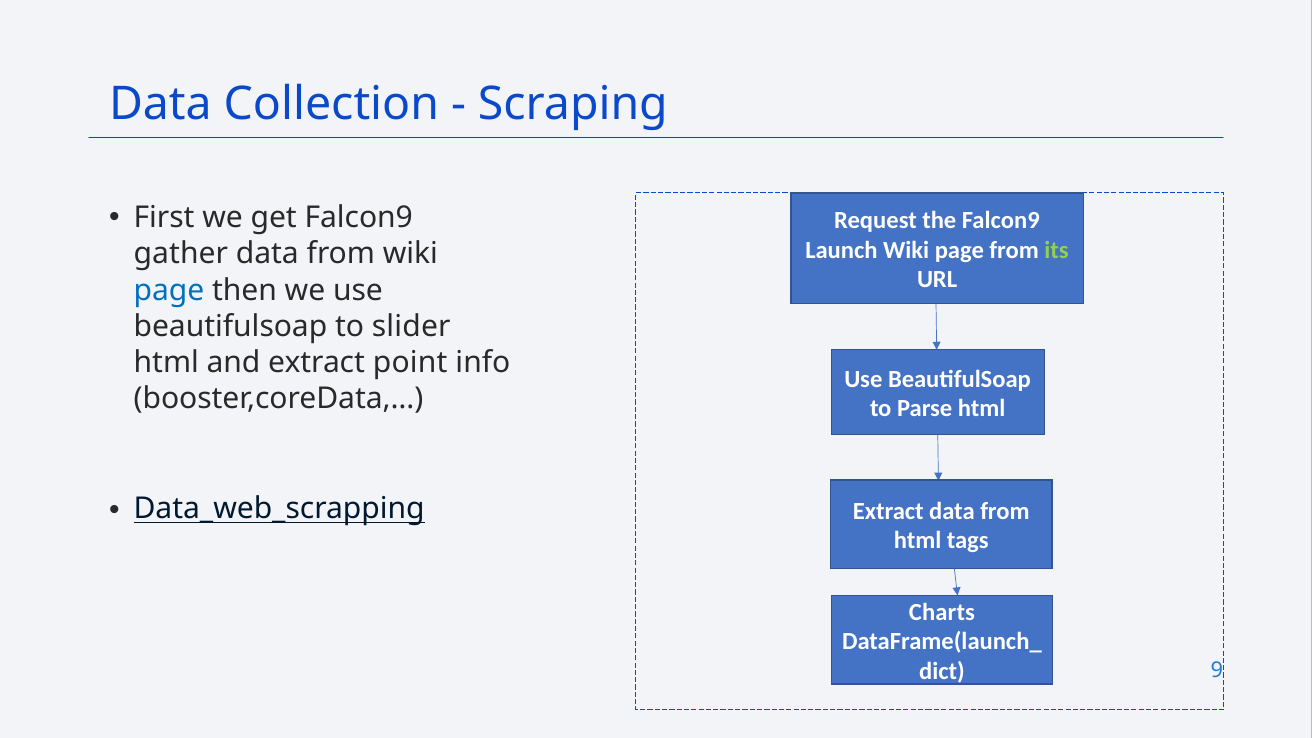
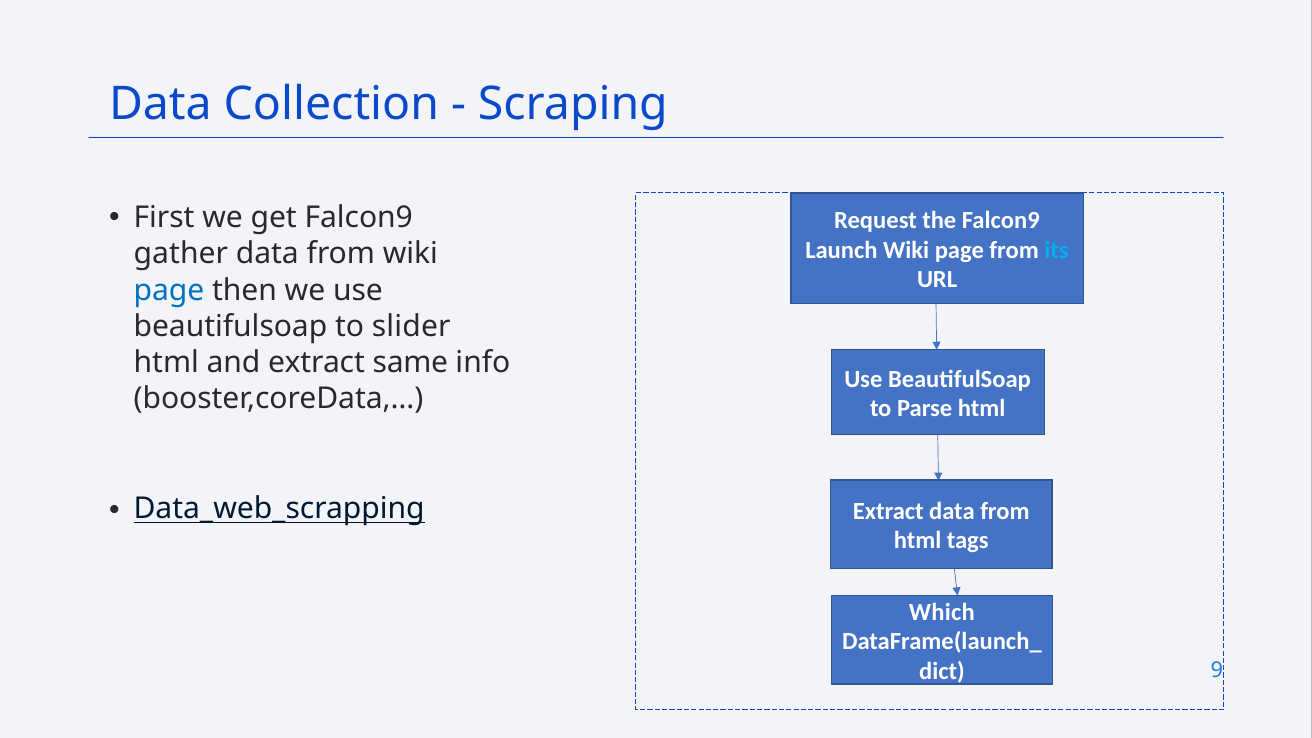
its colour: light green -> light blue
point: point -> same
Charts: Charts -> Which
